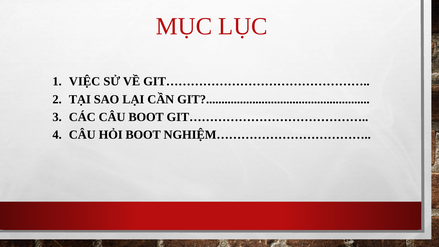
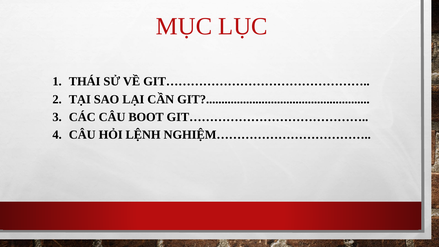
VIỆC: VIỆC -> THÁI
HỎI BOOT: BOOT -> LỆNH
